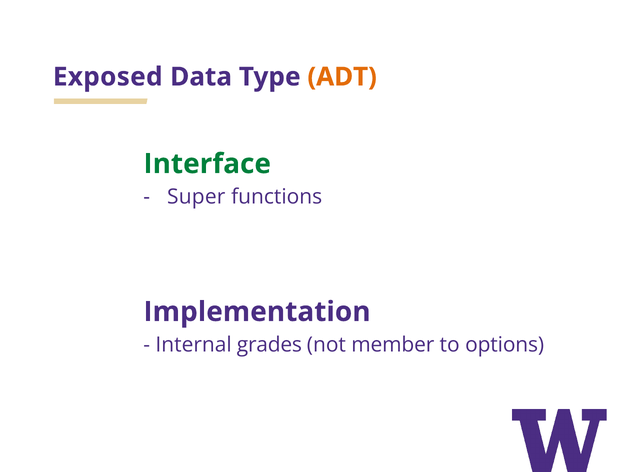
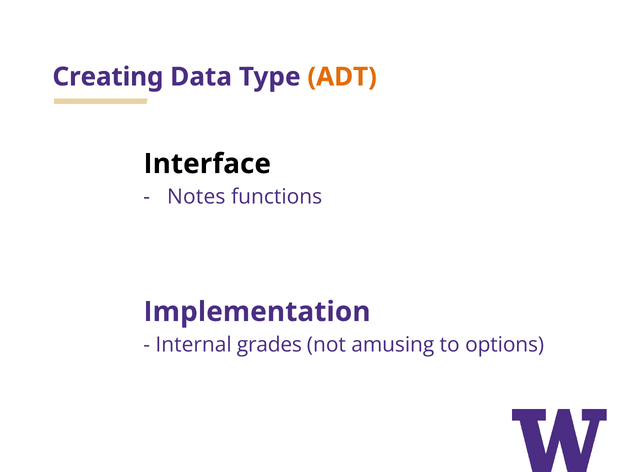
Exposed: Exposed -> Creating
Interface colour: green -> black
Super: Super -> Notes
member: member -> amusing
